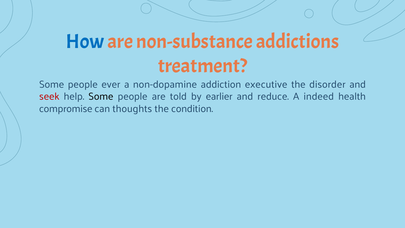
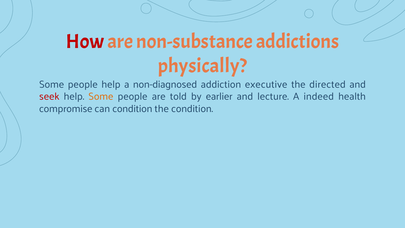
How colour: blue -> red
treatment: treatment -> physically
people ever: ever -> help
non-dopamine: non-dopamine -> non-diagnosed
disorder: disorder -> directed
Some at (101, 96) colour: black -> orange
reduce: reduce -> lecture
can thoughts: thoughts -> condition
